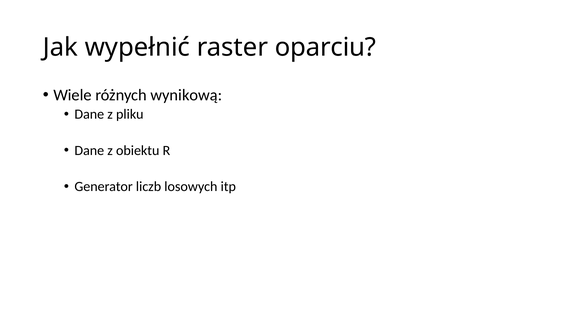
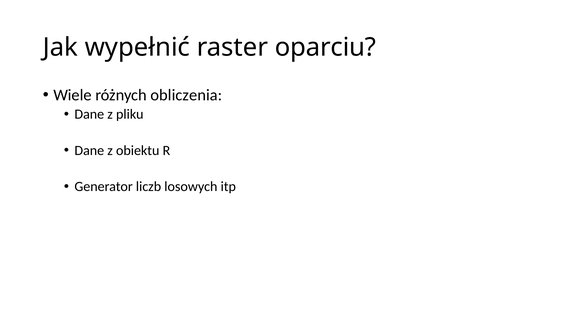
wynikową: wynikową -> obliczenia
